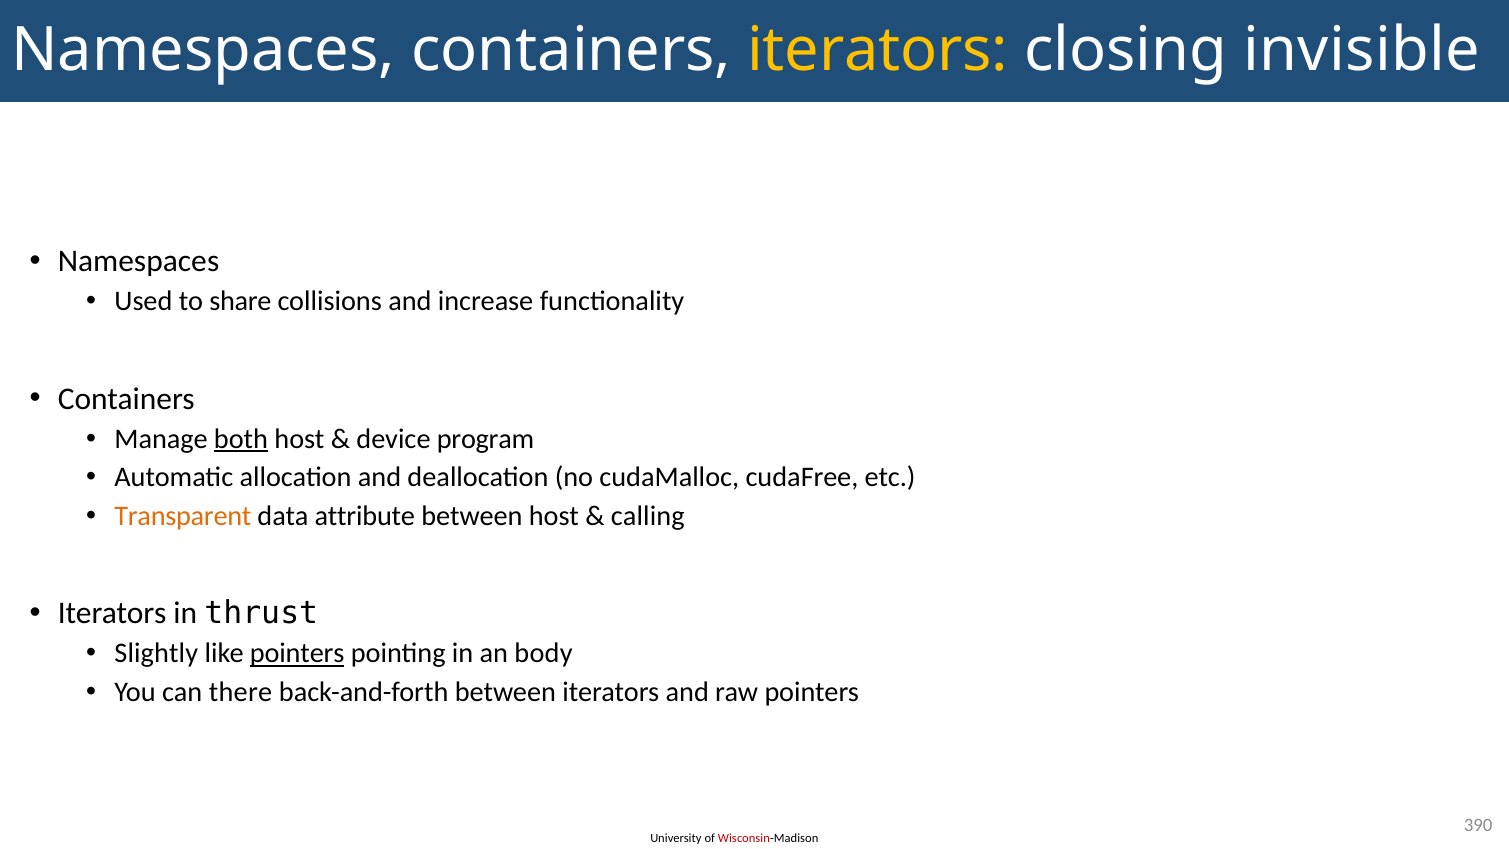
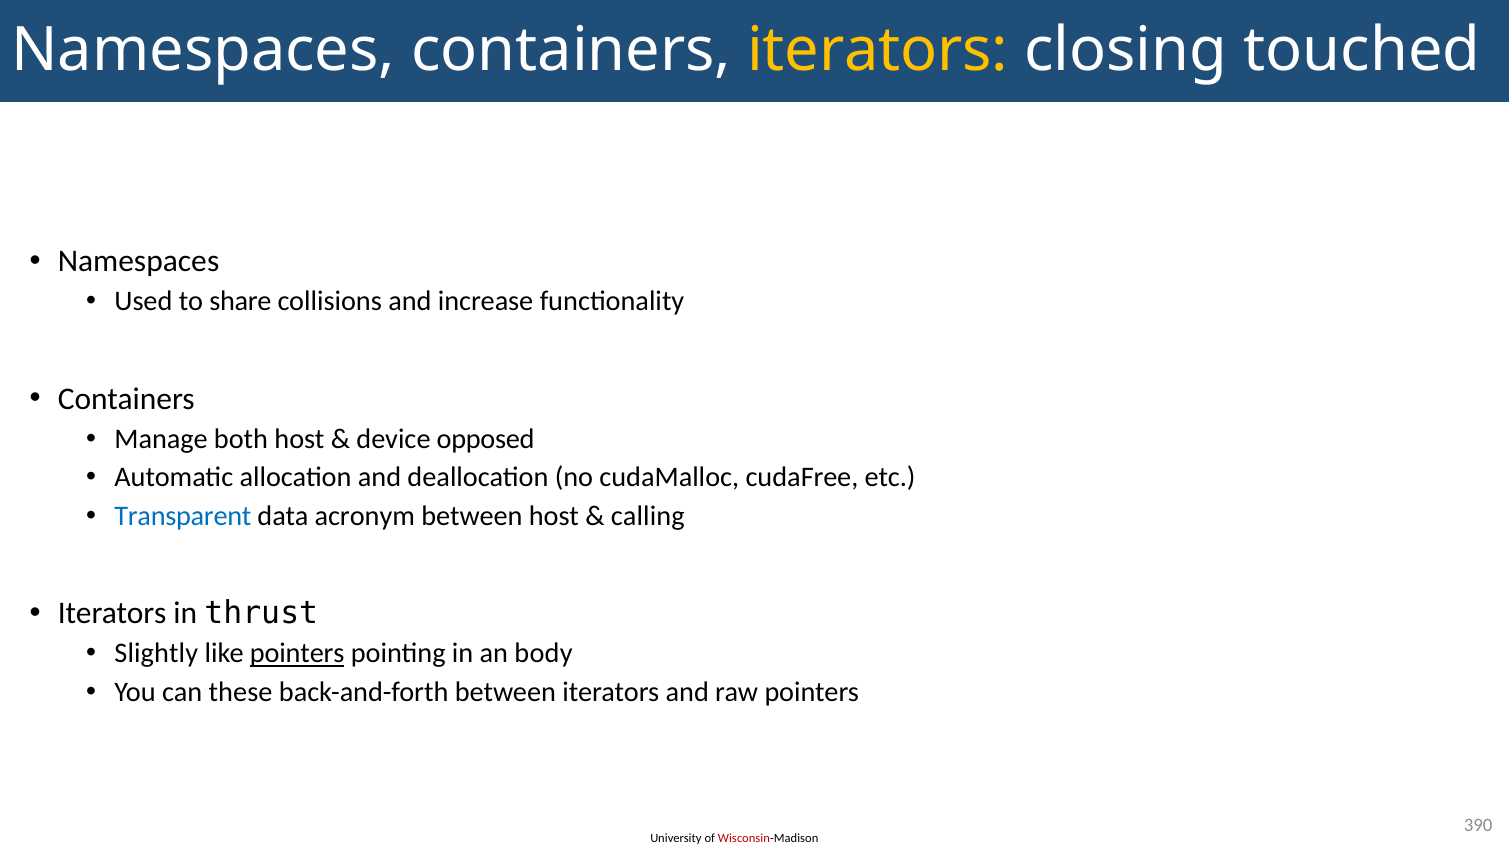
invisible: invisible -> touched
both underline: present -> none
program: program -> opposed
Transparent colour: orange -> blue
attribute: attribute -> acronym
there: there -> these
